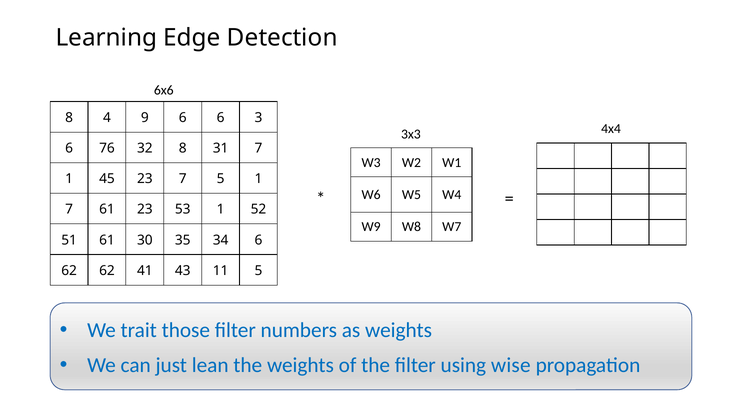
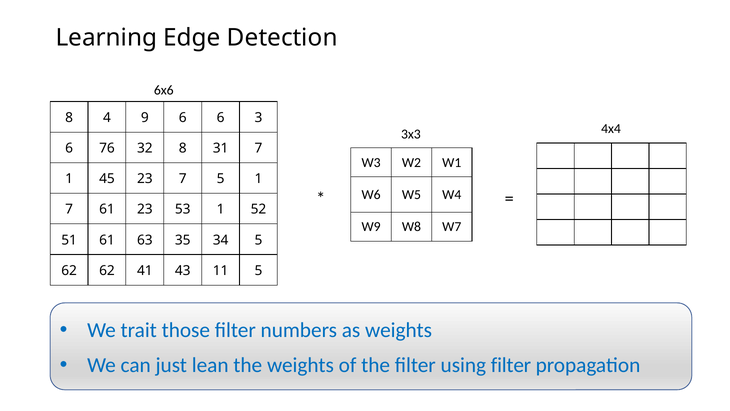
30: 30 -> 63
34 6: 6 -> 5
using wise: wise -> filter
